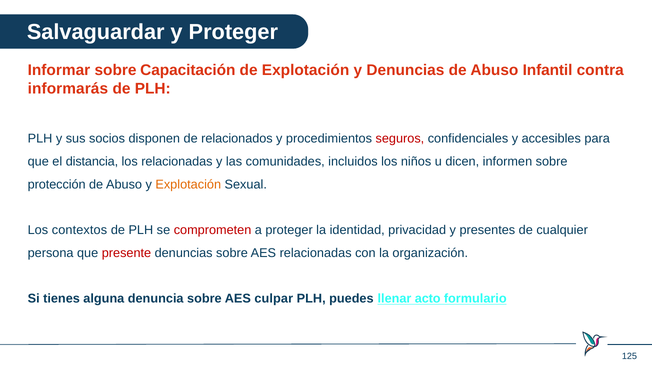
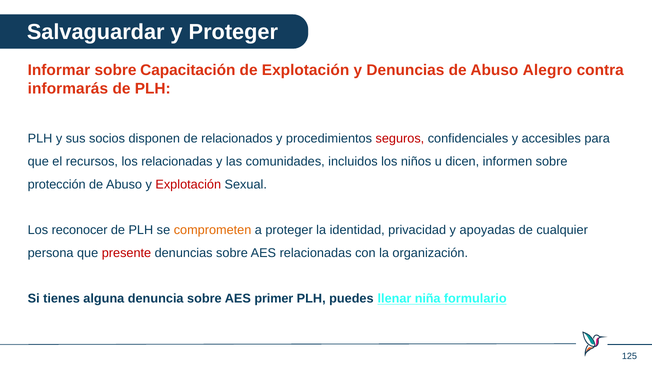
Infantil: Infantil -> Alegro
distancia: distancia -> recursos
Explotación at (188, 184) colour: orange -> red
contextos: contextos -> reconocer
comprometen colour: red -> orange
presentes: presentes -> apoyadas
culpar: culpar -> primer
acto: acto -> niña
